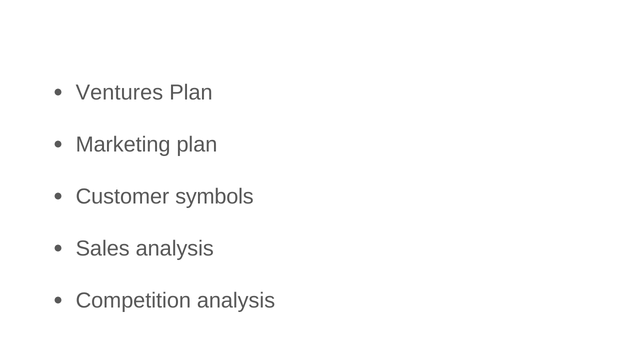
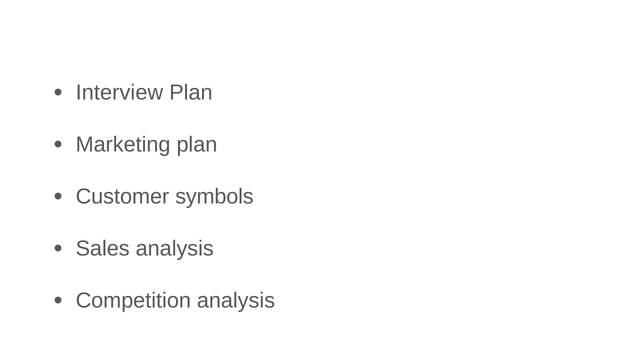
Ventures: Ventures -> Interview
